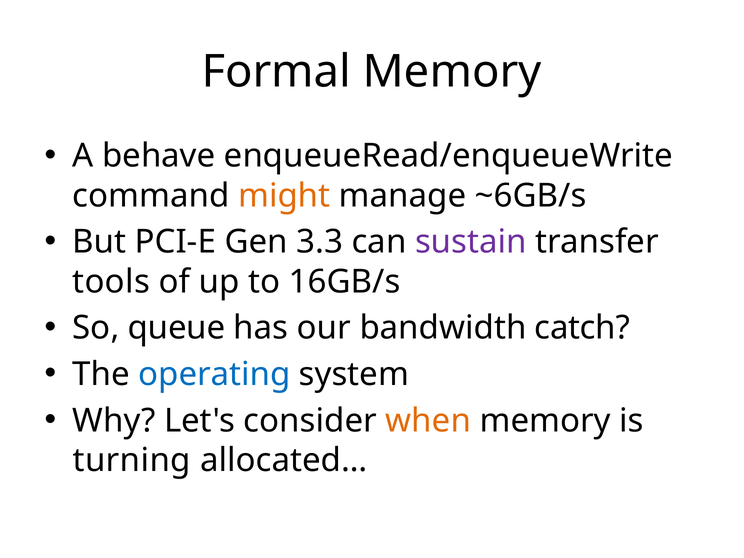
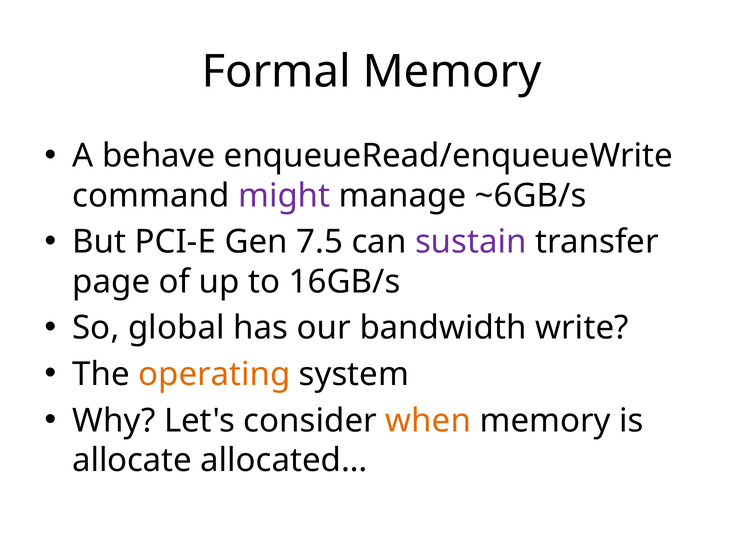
might colour: orange -> purple
3.3: 3.3 -> 7.5
tools: tools -> page
queue: queue -> global
catch: catch -> write
operating colour: blue -> orange
turning: turning -> allocate
